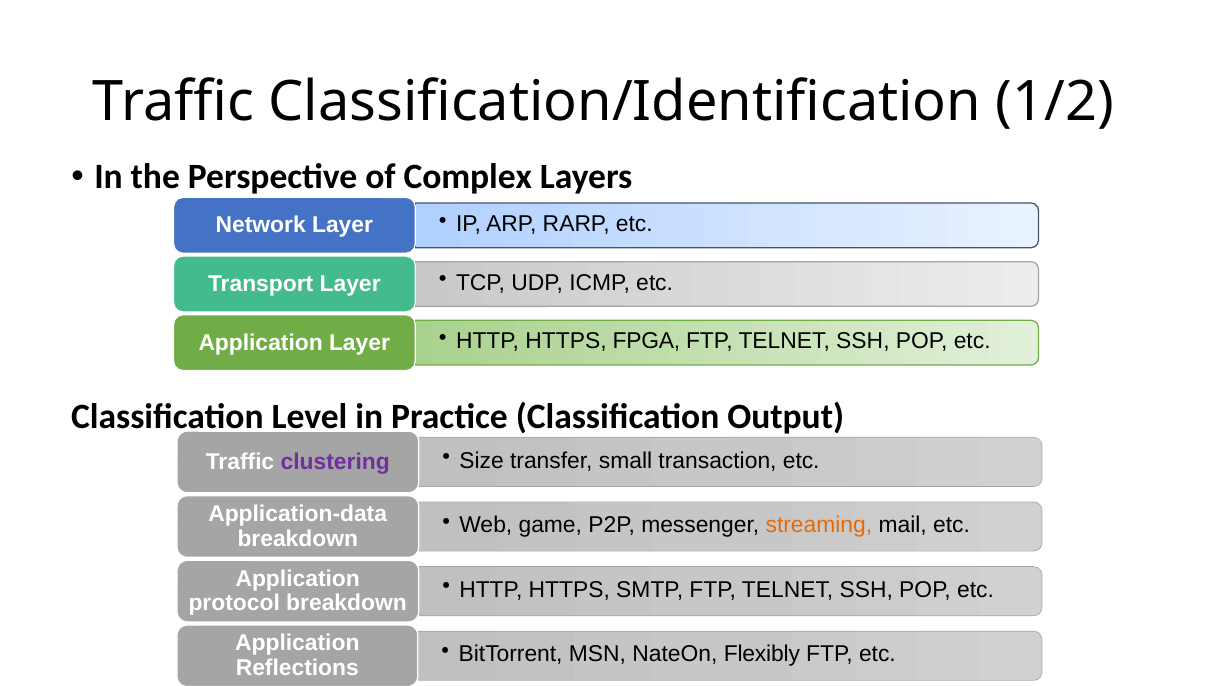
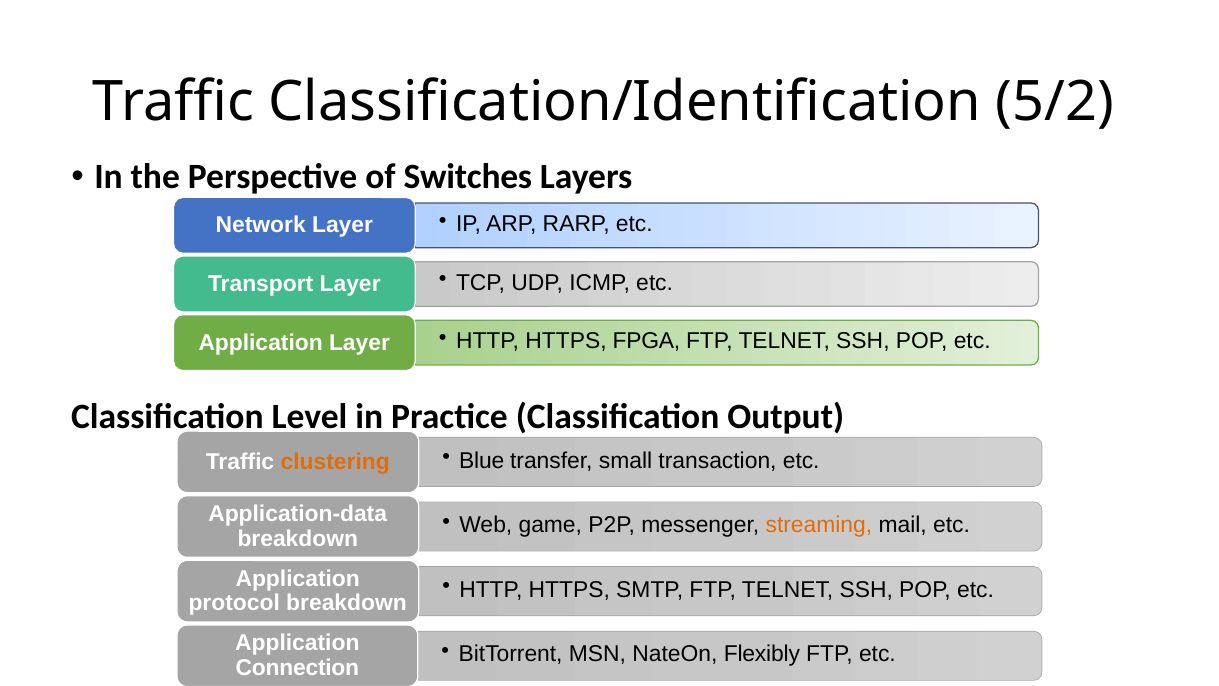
1/2: 1/2 -> 5/2
Complex: Complex -> Switches
Size: Size -> Blue
clustering colour: purple -> orange
Reflections: Reflections -> Connection
